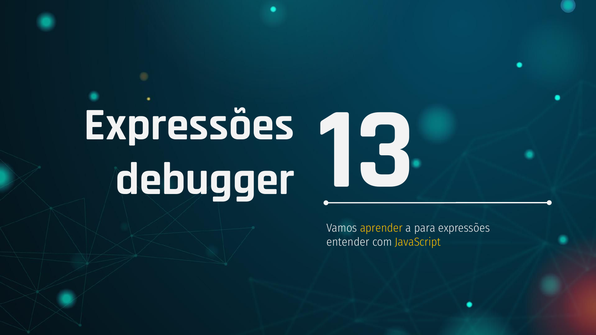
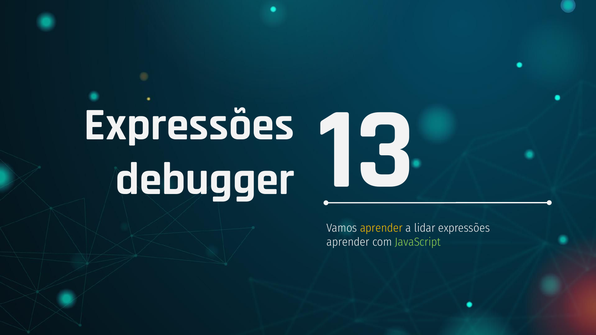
para: para -> lidar
entender at (348, 242): entender -> aprender
JavaScript colour: yellow -> light green
